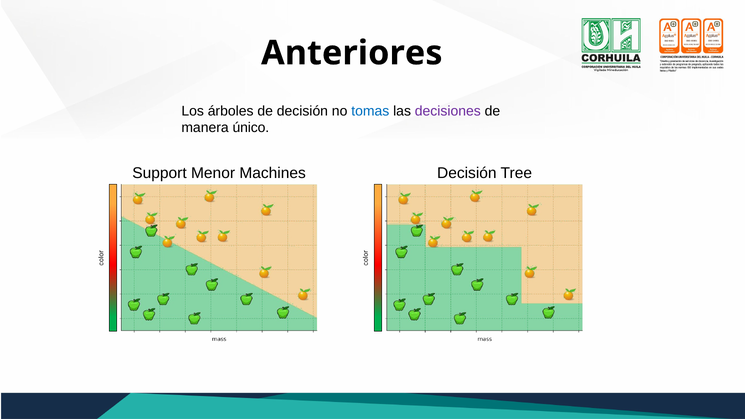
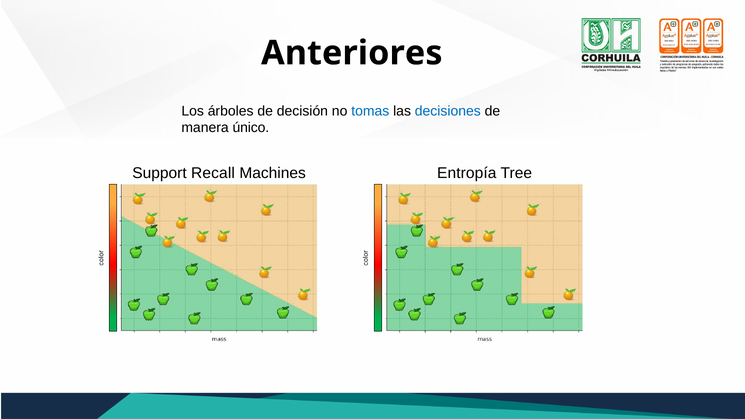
decisiones colour: purple -> blue
Menor: Menor -> Recall
Machines Decisión: Decisión -> Entropía
